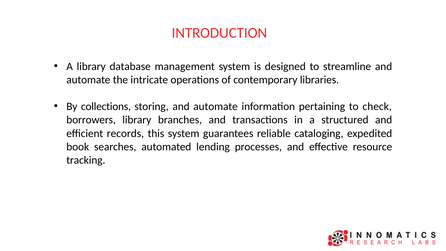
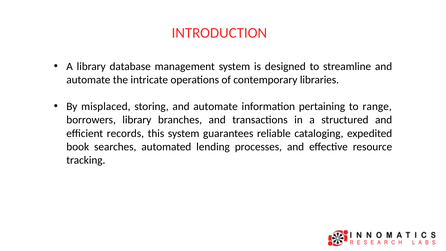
collections: collections -> misplaced
check: check -> range
